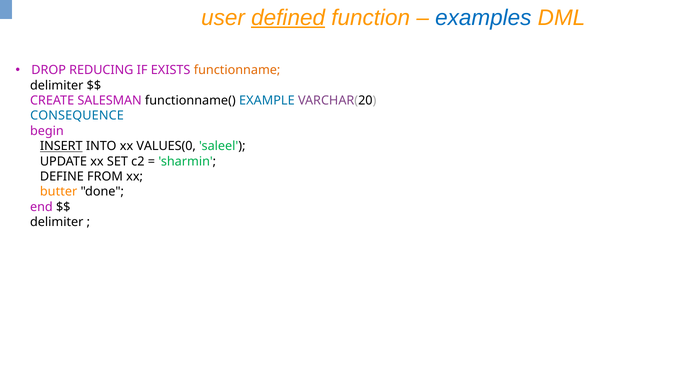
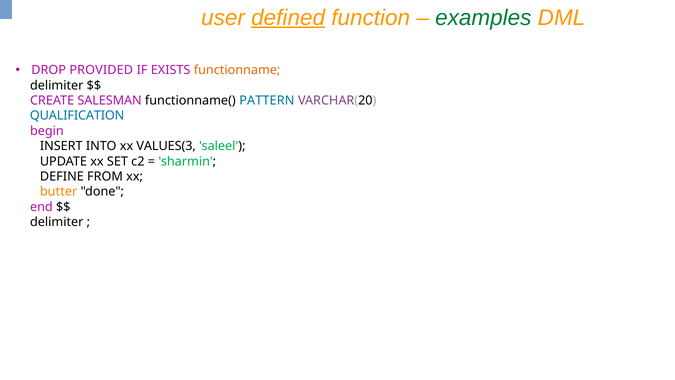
examples colour: blue -> green
REDUCING: REDUCING -> PROVIDED
EXAMPLE: EXAMPLE -> PATTERN
CONSEQUENCE: CONSEQUENCE -> QUALIFICATION
INSERT underline: present -> none
VALUES(0: VALUES(0 -> VALUES(3
